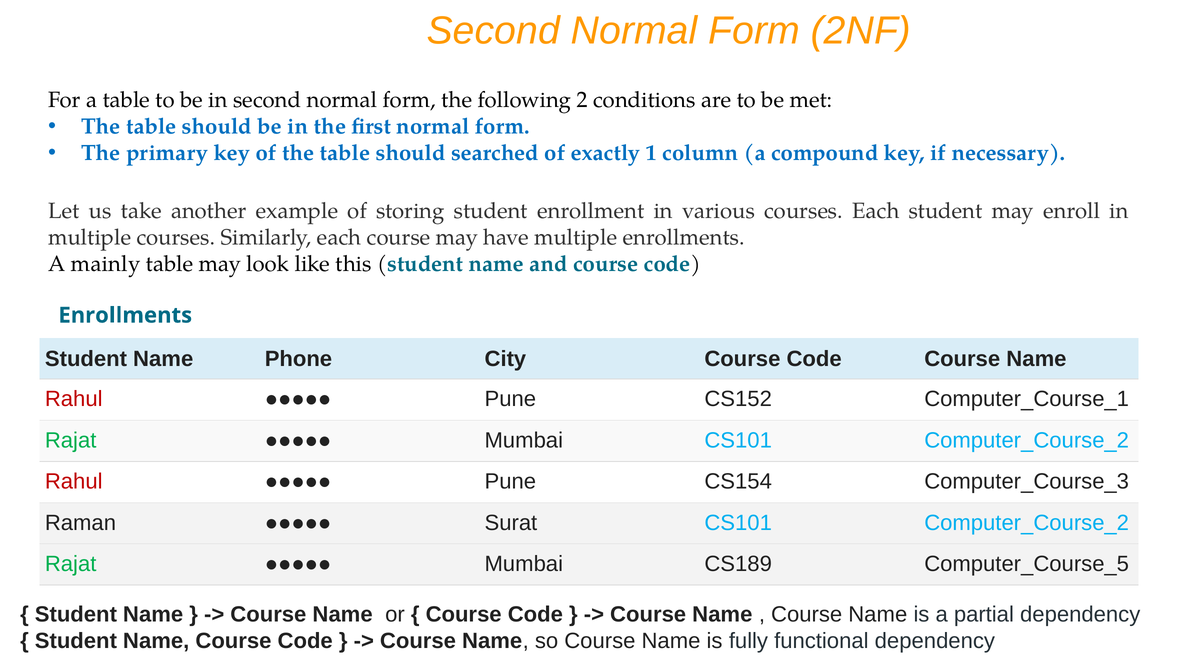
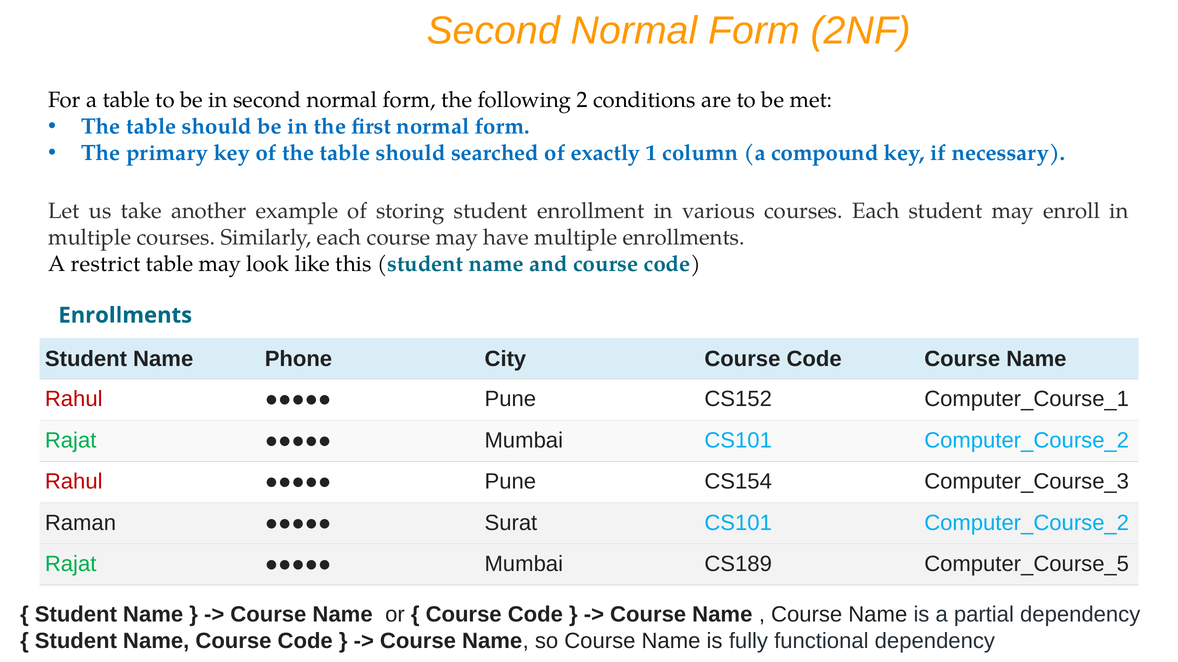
mainly: mainly -> restrict
